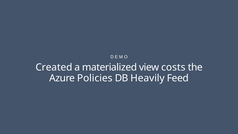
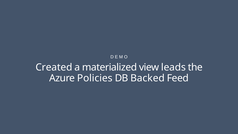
costs: costs -> leads
Heavily: Heavily -> Backed
